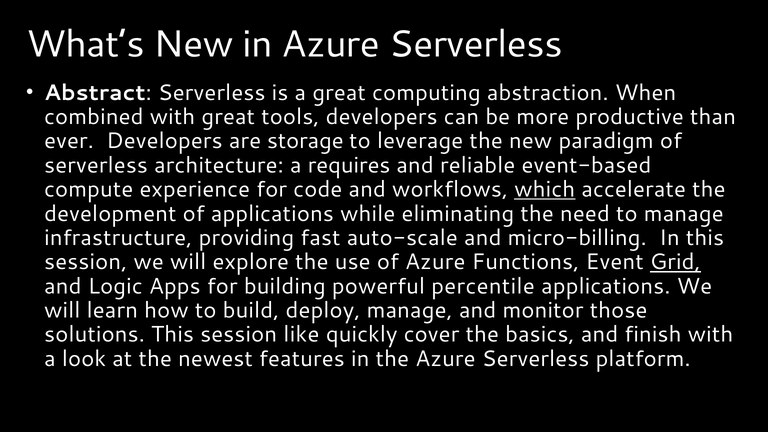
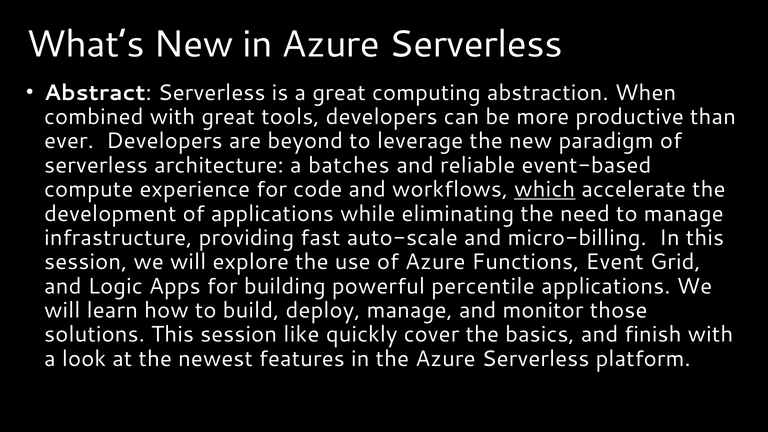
storage: storage -> beyond
requires: requires -> batches
Grid underline: present -> none
